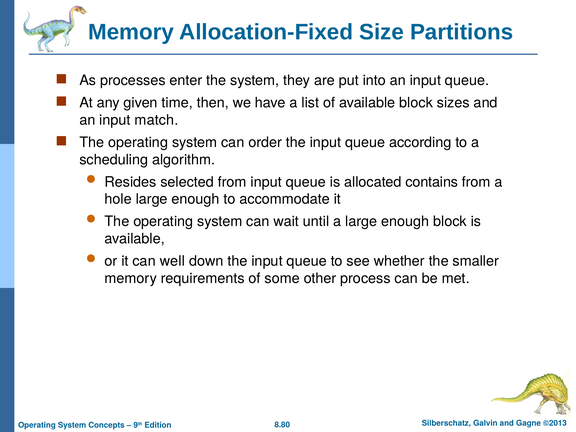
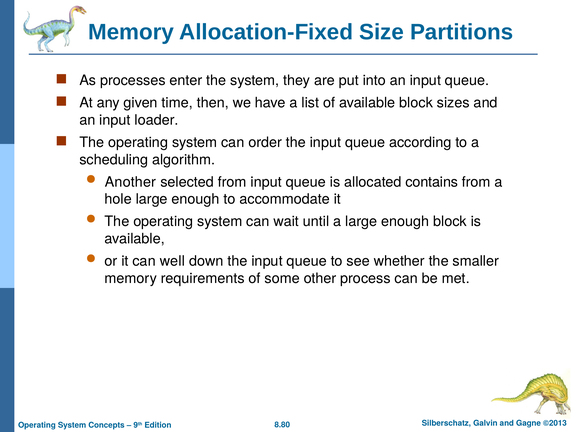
match: match -> loader
Resides: Resides -> Another
